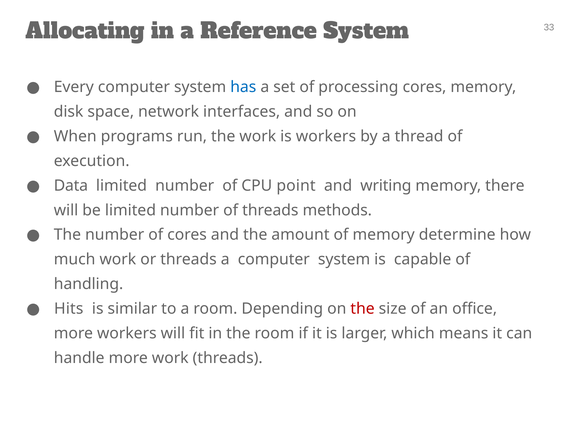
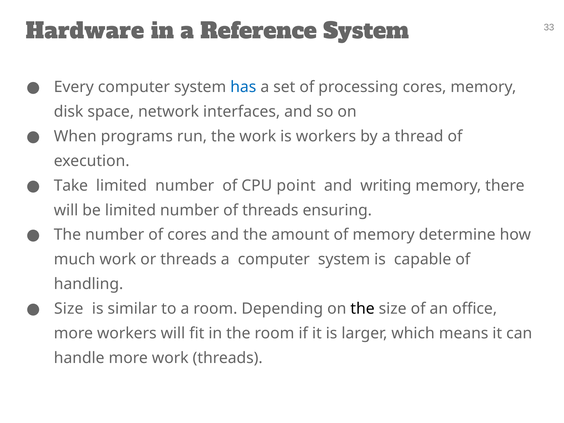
Allocating: Allocating -> Hardware
Data: Data -> Take
methods: methods -> ensuring
Hits at (69, 309): Hits -> Size
the at (363, 309) colour: red -> black
